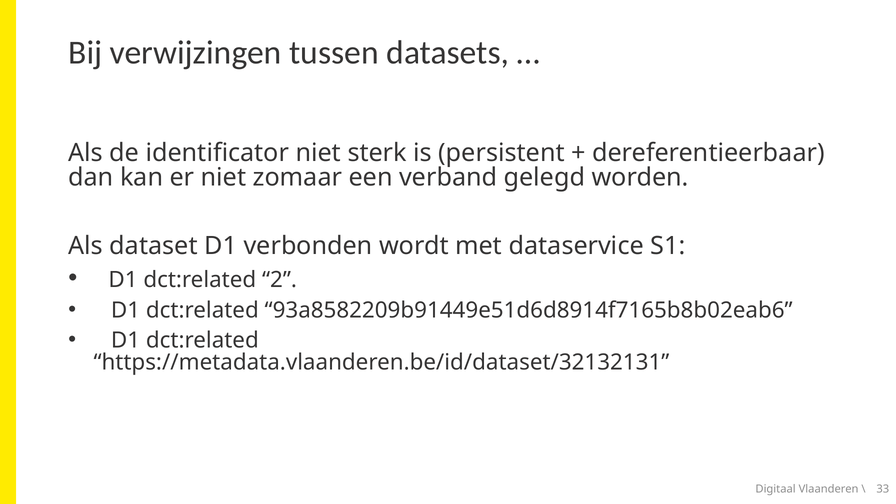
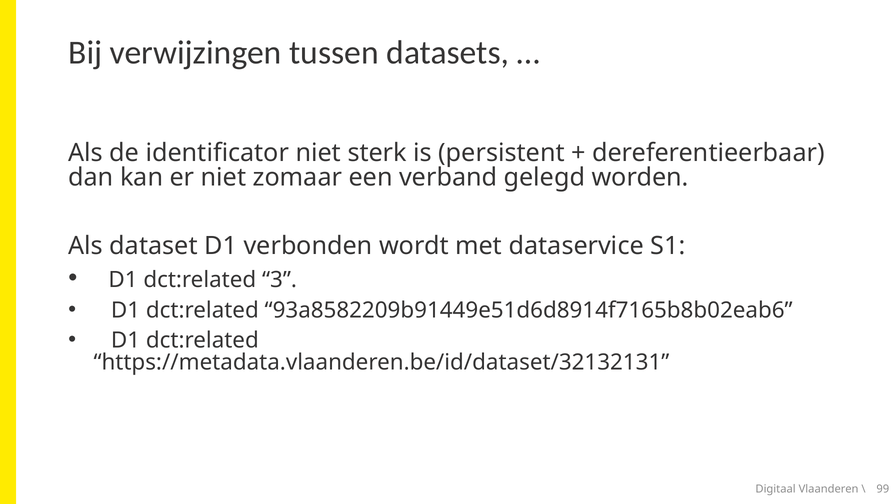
2: 2 -> 3
33: 33 -> 99
